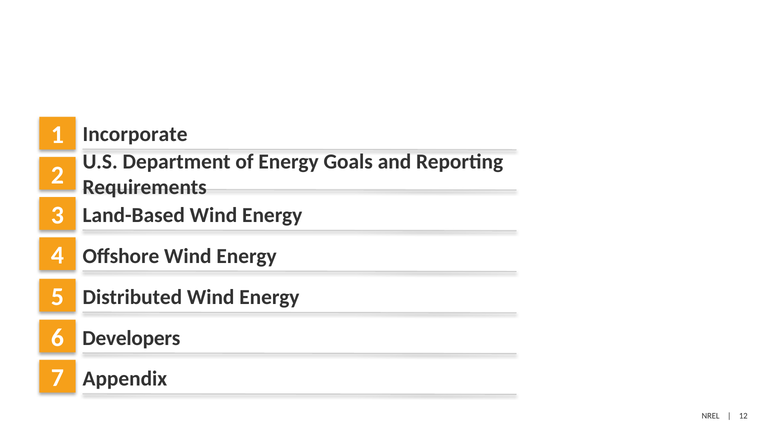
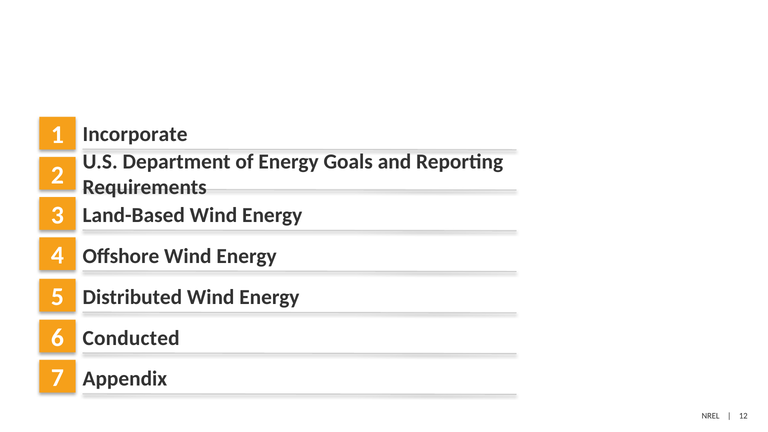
Developers: Developers -> Conducted
